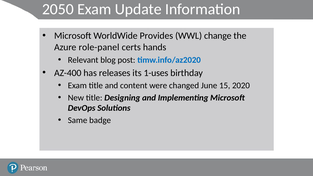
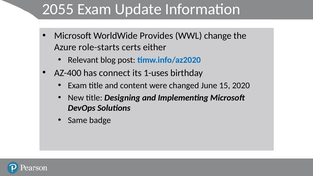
2050: 2050 -> 2055
role-panel: role-panel -> role-starts
hands: hands -> either
releases: releases -> connect
